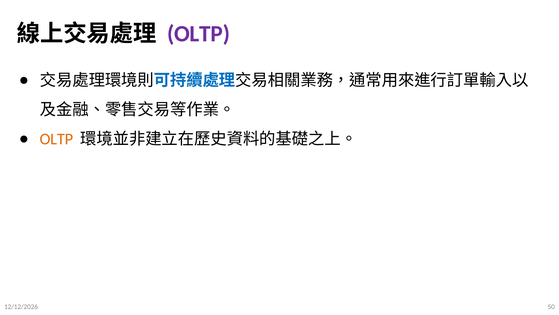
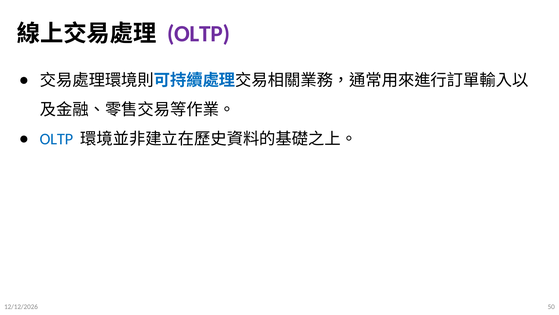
OLTP at (56, 139) colour: orange -> blue
